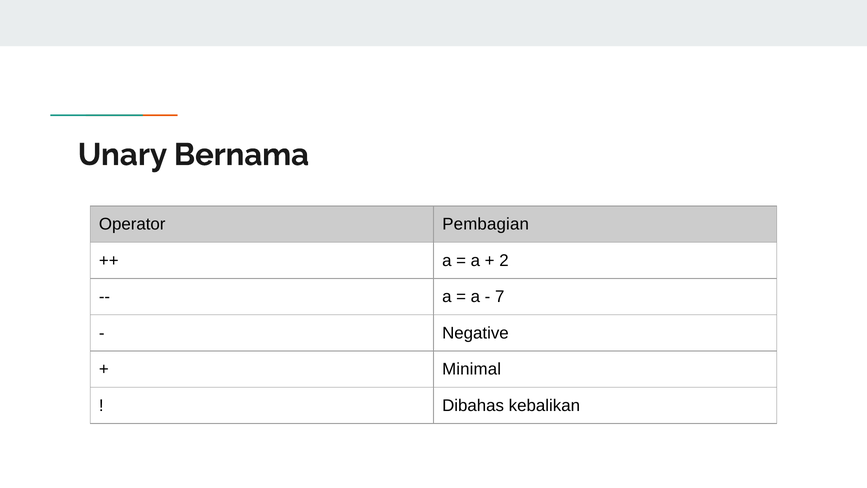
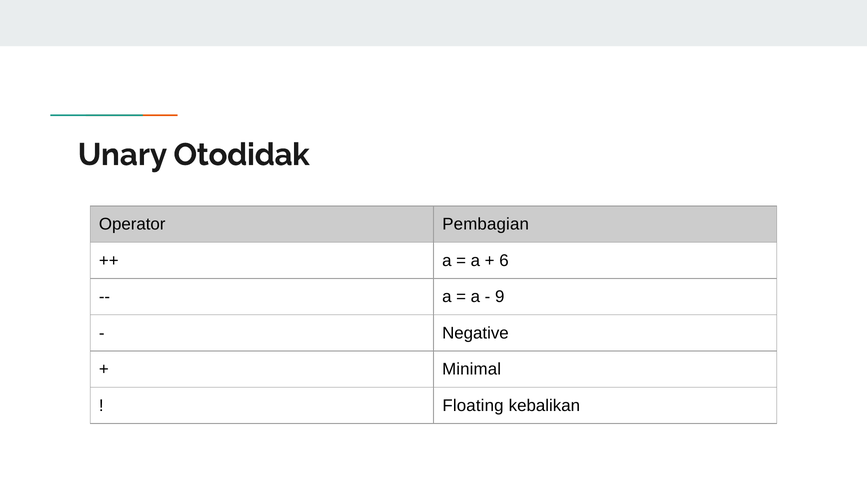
Bernama: Bernama -> Otodidak
2: 2 -> 6
7: 7 -> 9
Dibahas: Dibahas -> Floating
